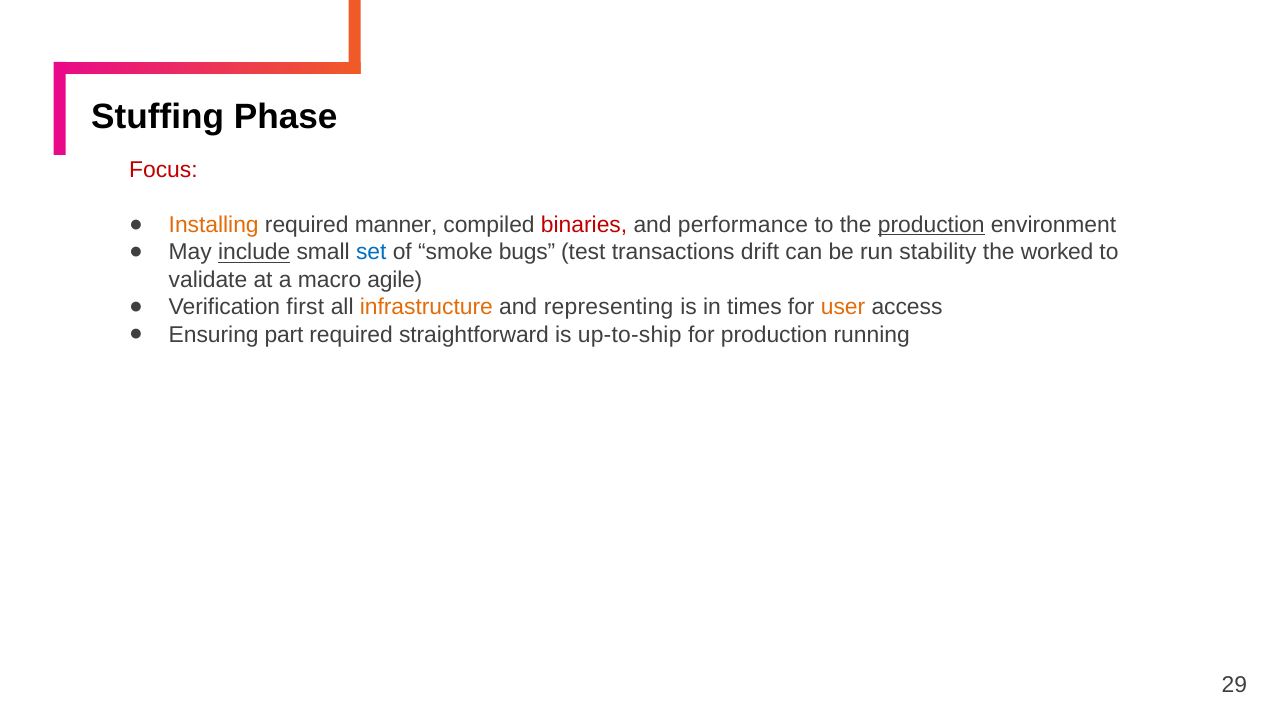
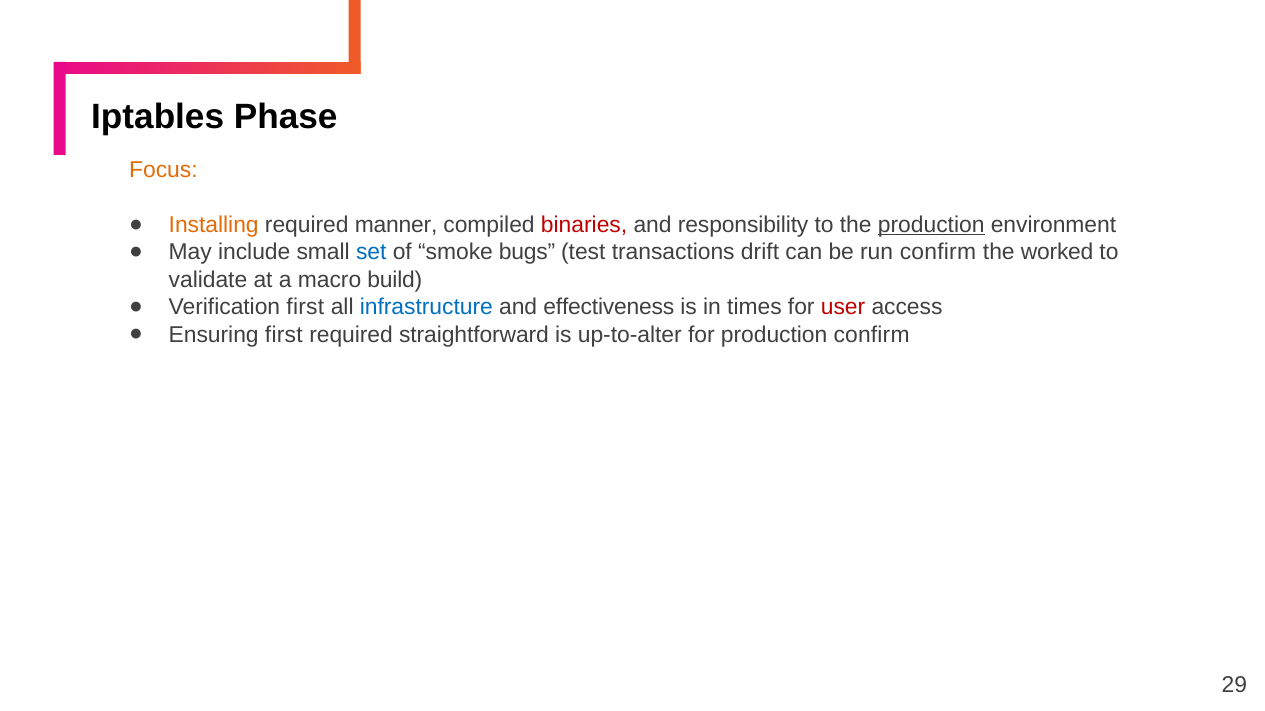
Stuffing: Stuffing -> Iptables
Focus colour: red -> orange
performance: performance -> responsibility
include underline: present -> none
run stability: stability -> confirm
agile: agile -> build
infrastructure colour: orange -> blue
representing: representing -> effectiveness
user colour: orange -> red
Ensuring part: part -> first
up-to-ship: up-to-ship -> up-to-alter
production running: running -> confirm
